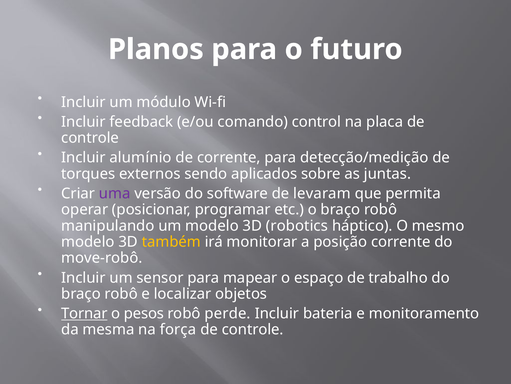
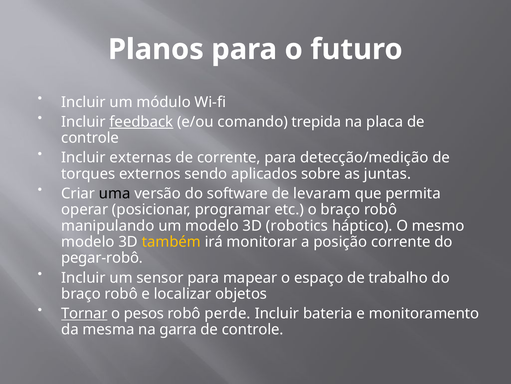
feedback underline: none -> present
control: control -> trepida
alumínio: alumínio -> externas
uma colour: purple -> black
move-robô: move-robô -> pegar-robô
força: força -> garra
